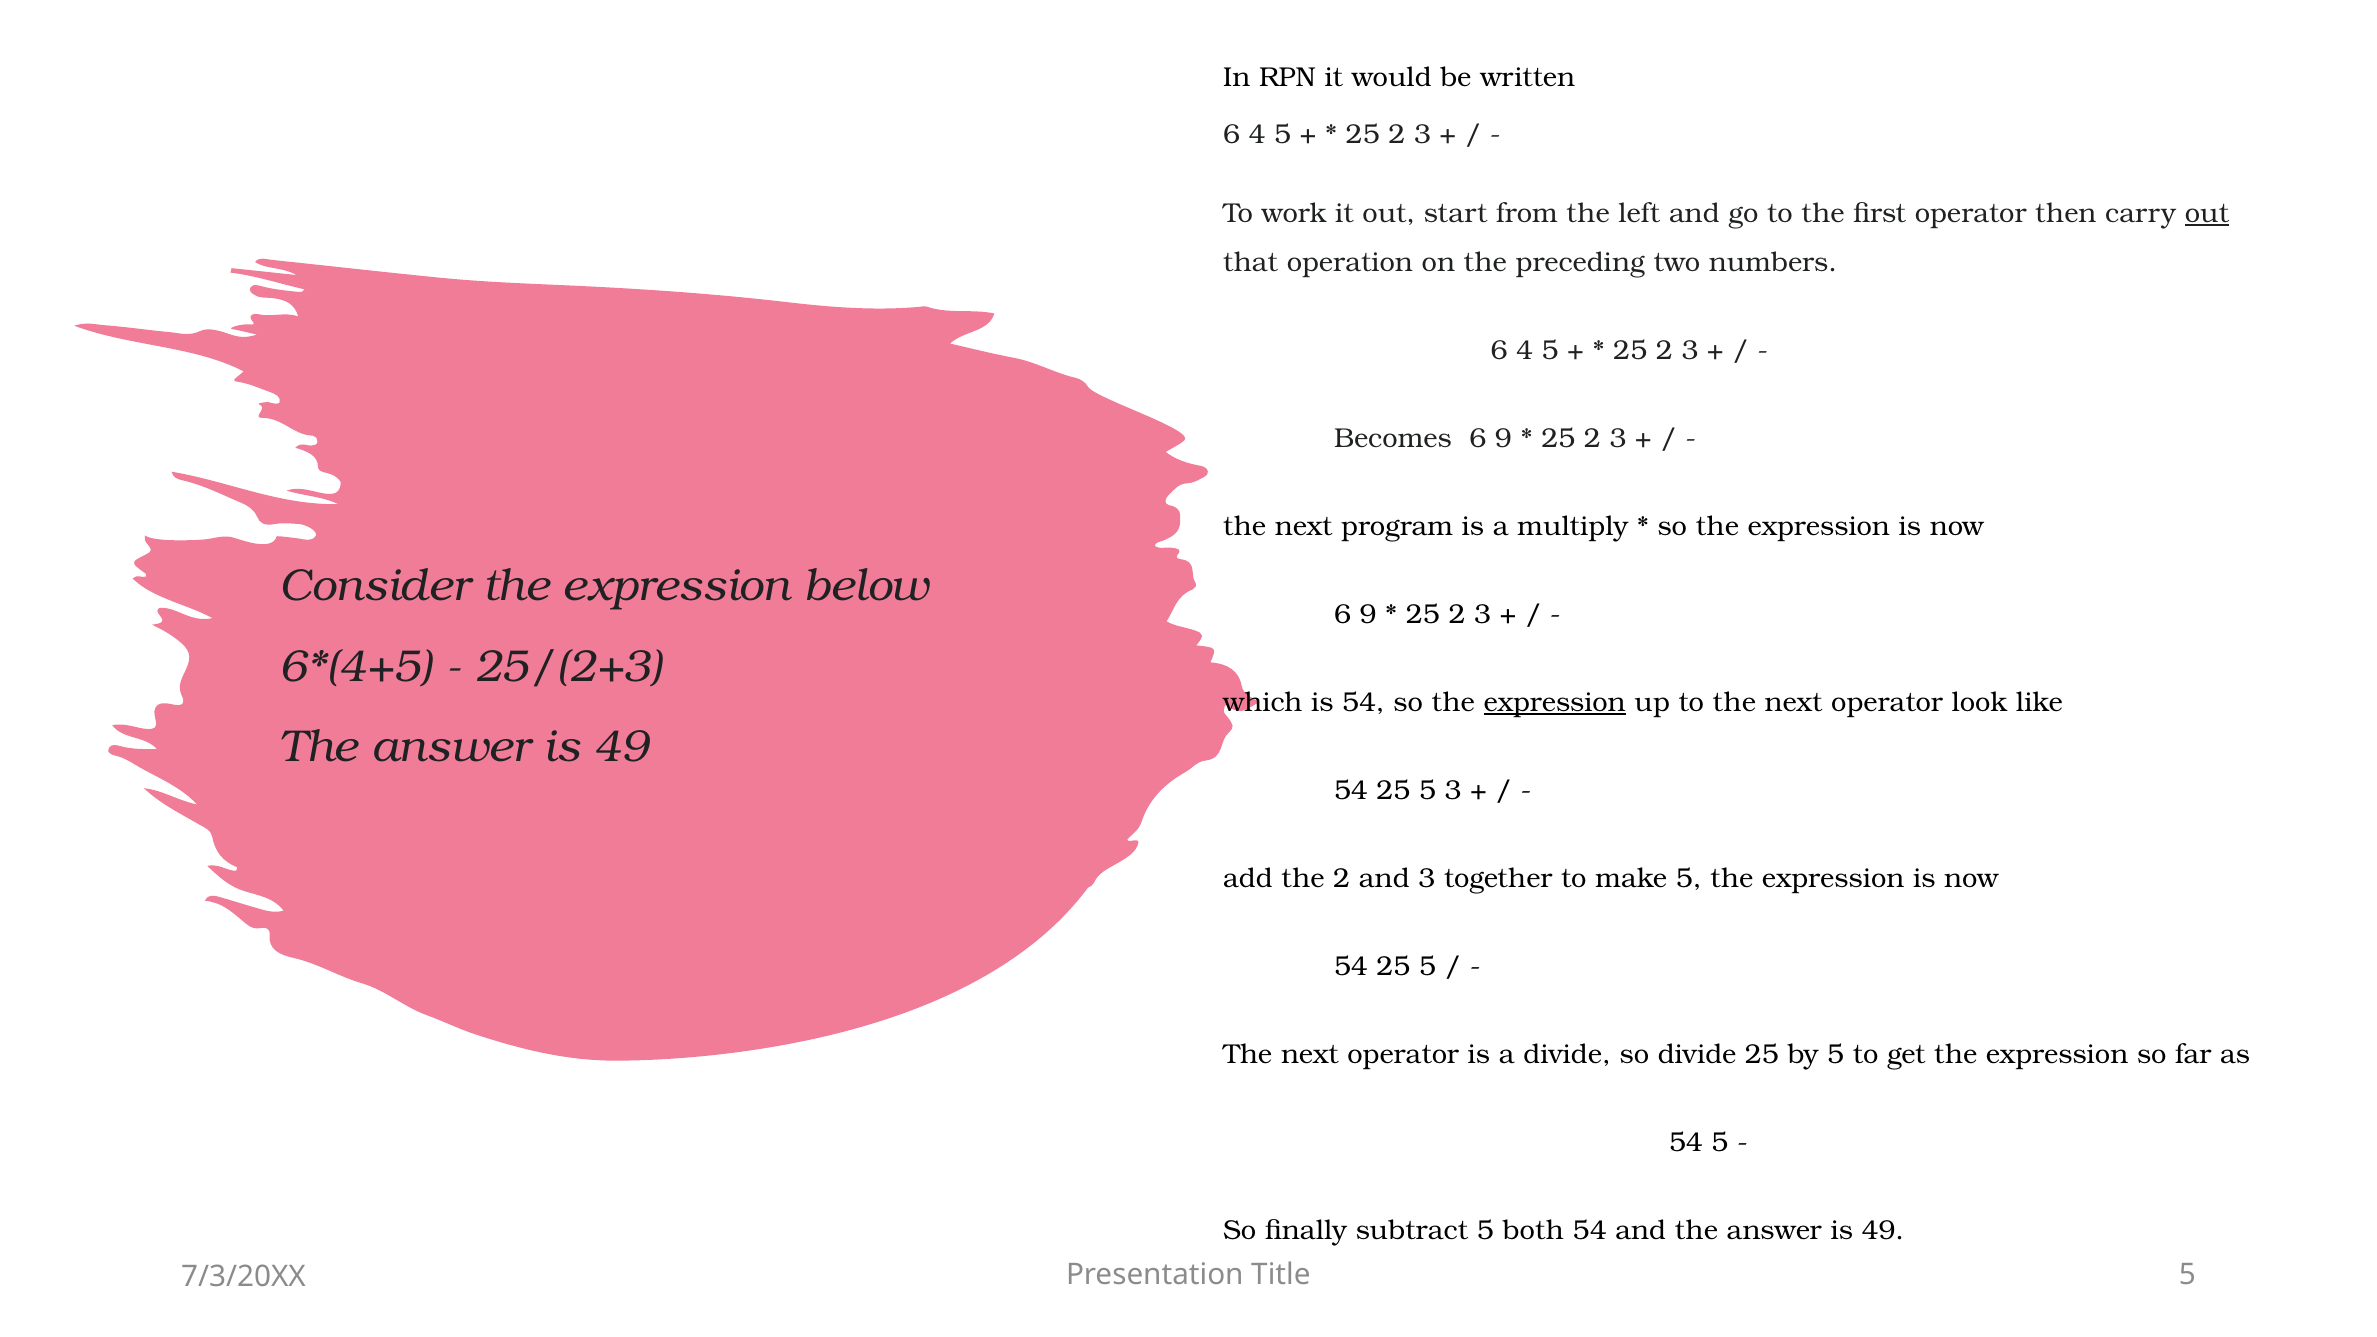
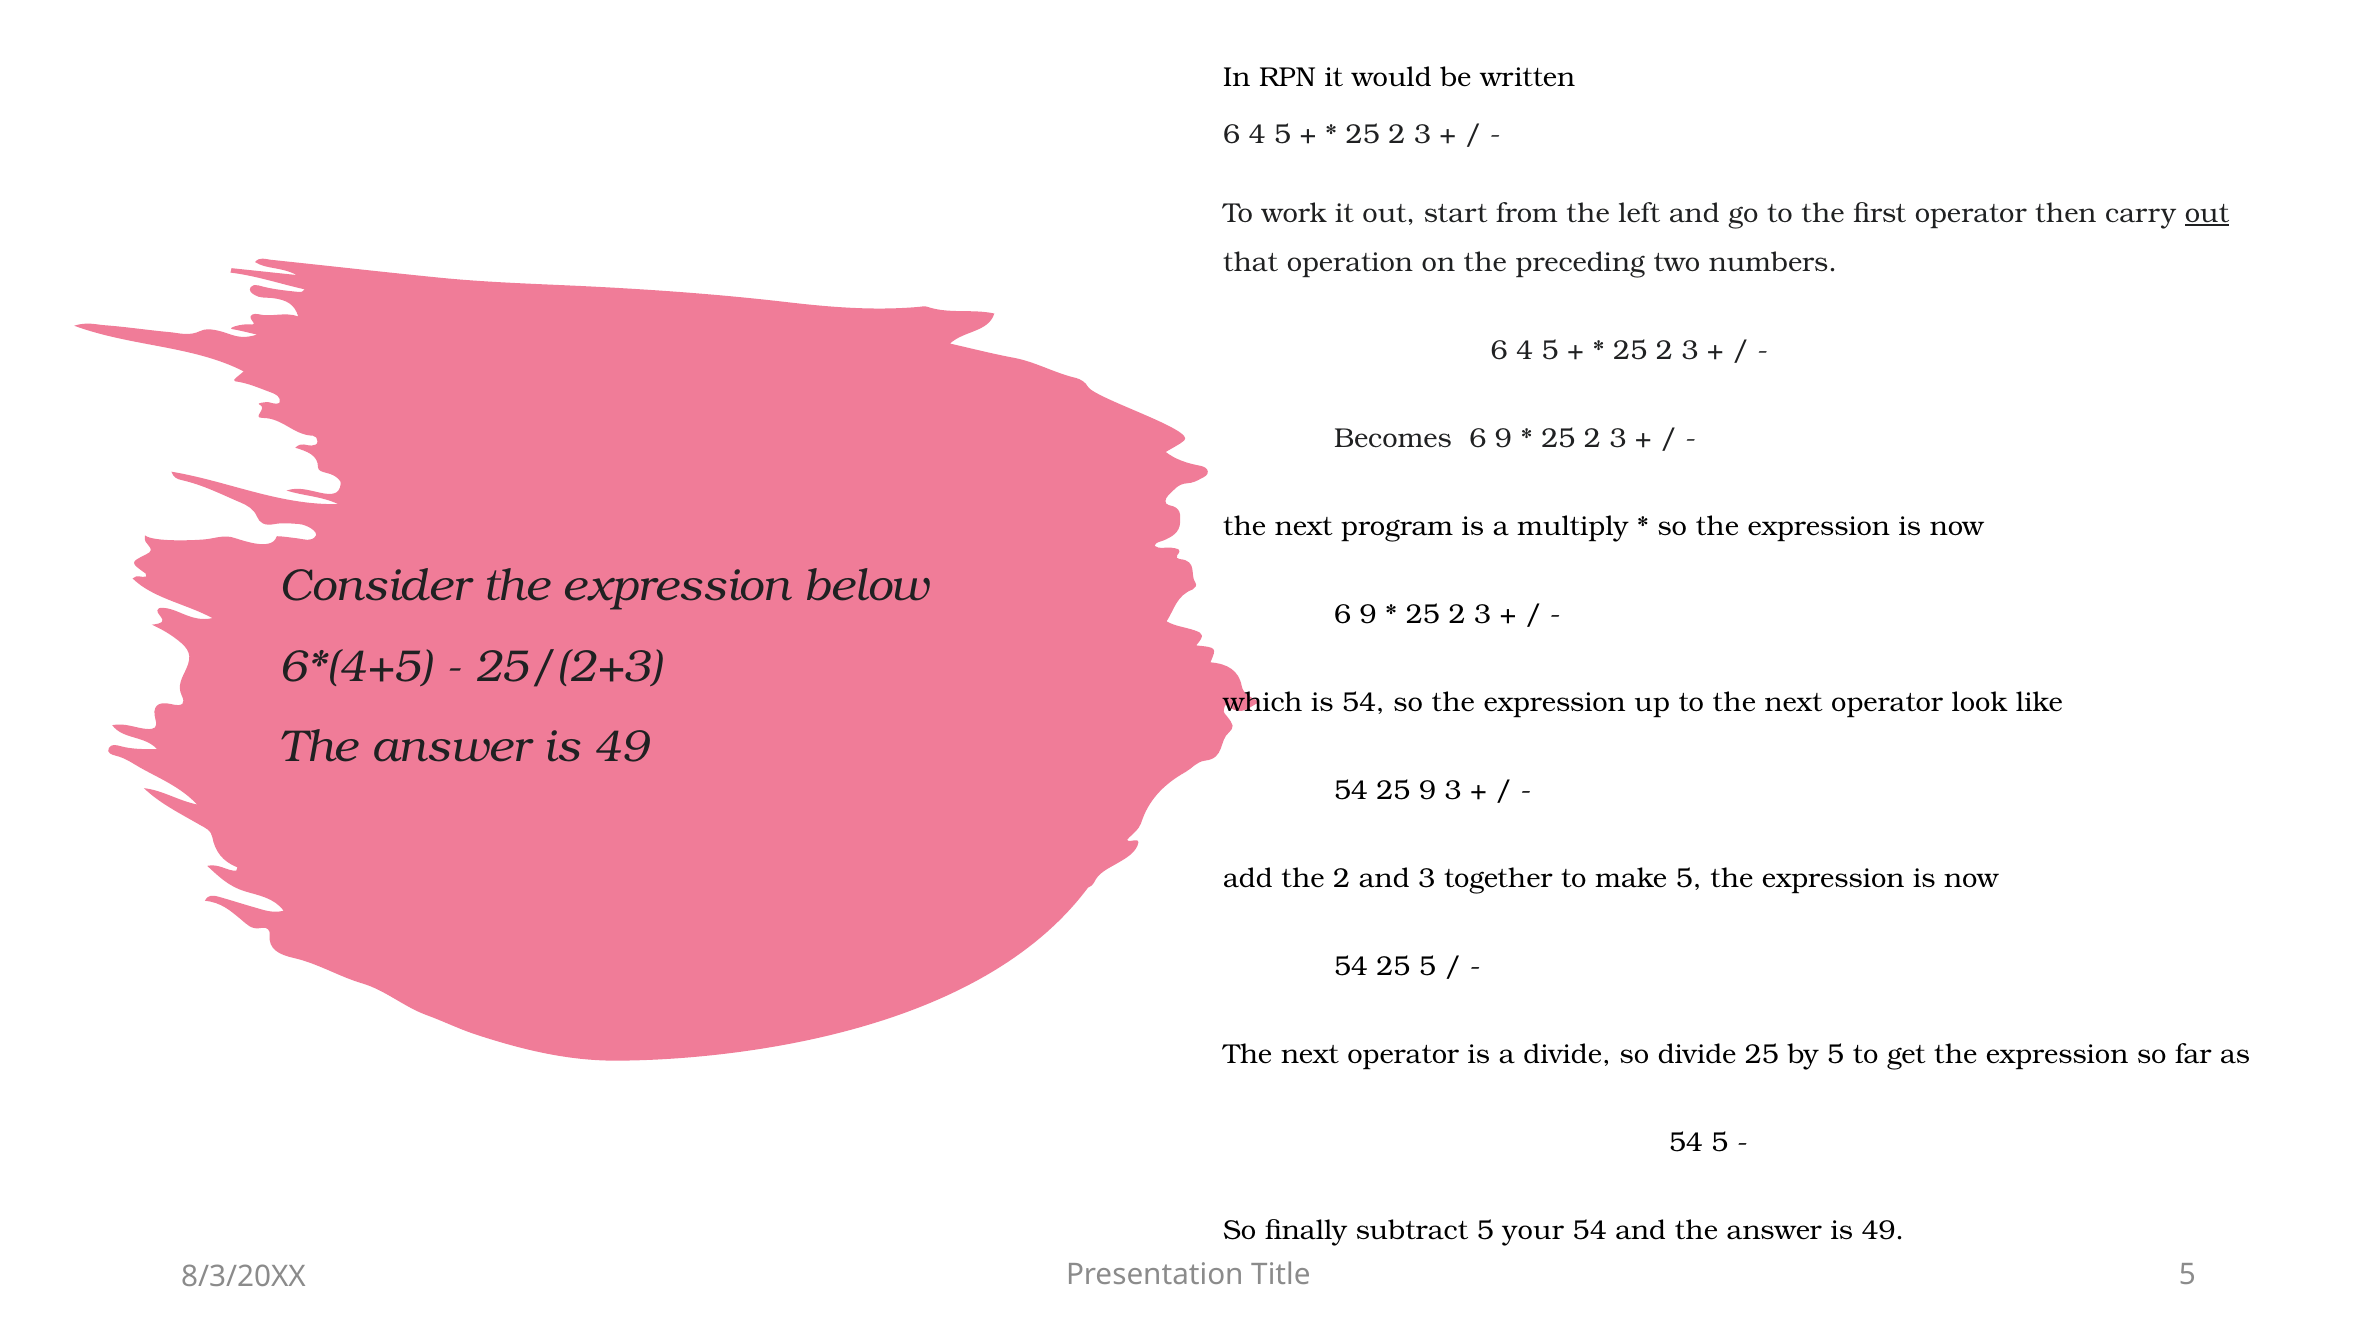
expression at (1555, 702) underline: present -> none
5 at (1428, 790): 5 -> 9
both: both -> your
7/3/20XX: 7/3/20XX -> 8/3/20XX
